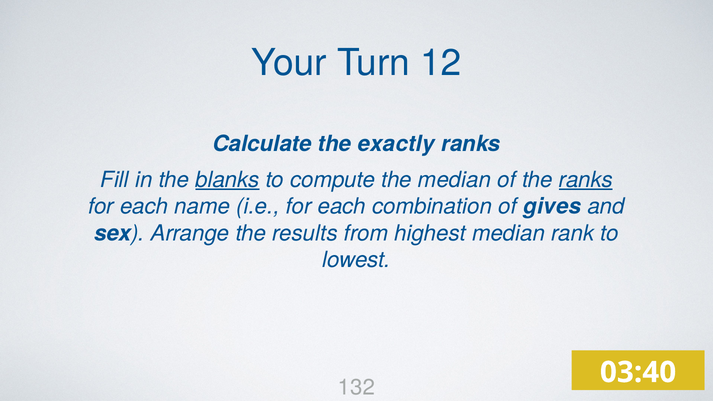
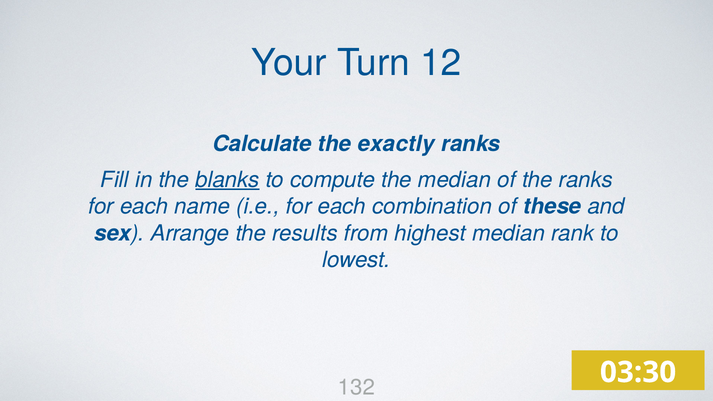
ranks at (586, 180) underline: present -> none
gives: gives -> these
03:40: 03:40 -> 03:30
